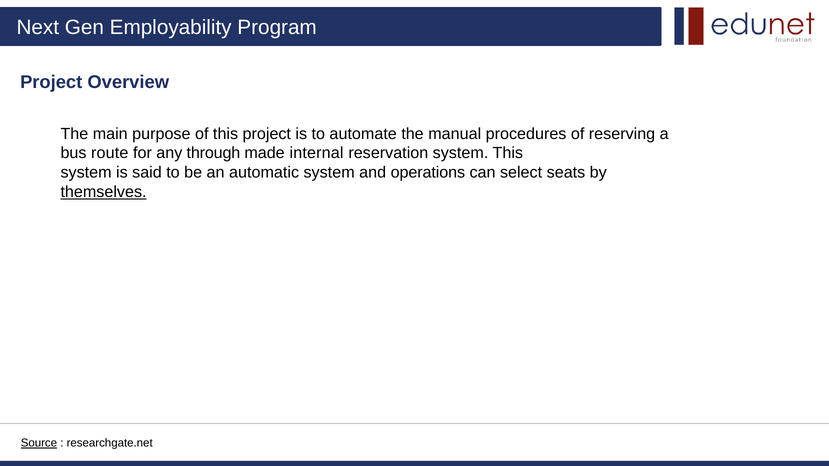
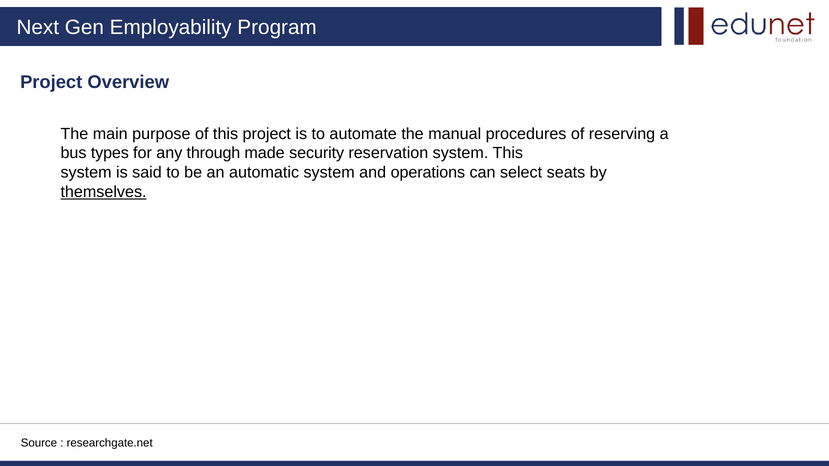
route: route -> types
internal: internal -> security
Source underline: present -> none
